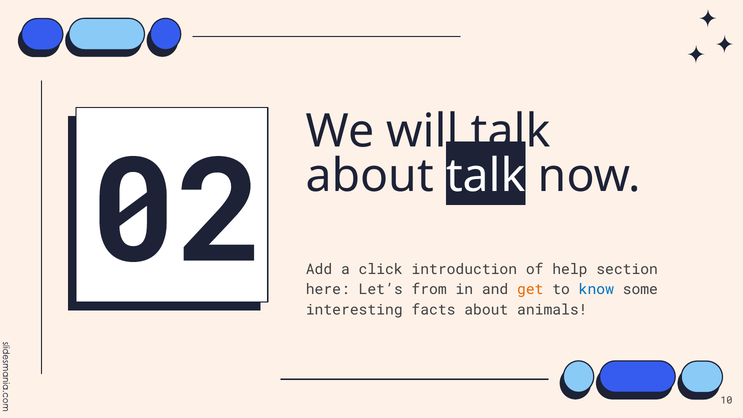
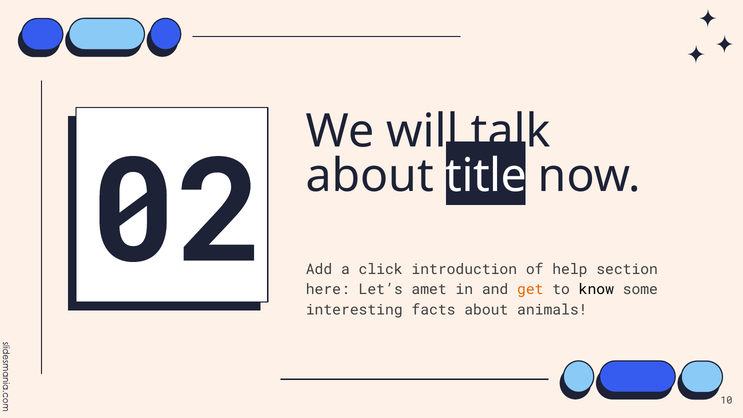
about talk: talk -> title
from: from -> amet
know colour: blue -> black
